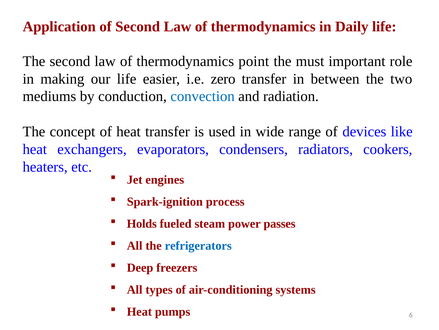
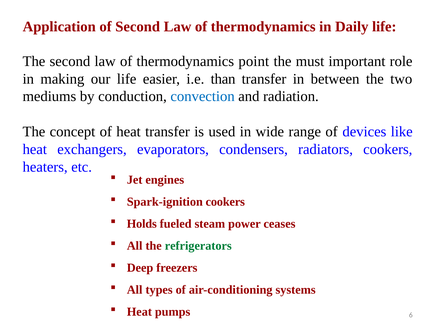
zero: zero -> than
Spark-ignition process: process -> cookers
passes: passes -> ceases
refrigerators colour: blue -> green
